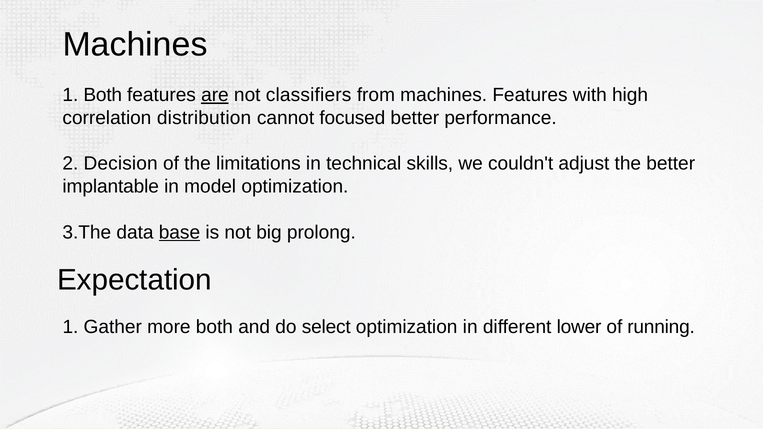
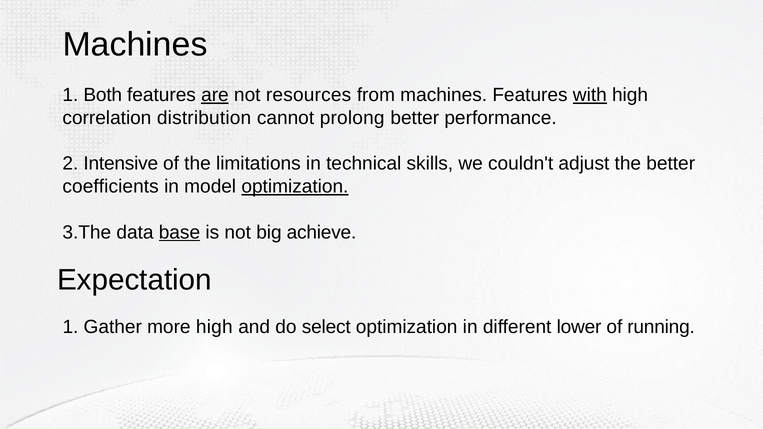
classifiers: classifiers -> resources
with underline: none -> present
focused: focused -> prolong
Decision: Decision -> Intensive
implantable: implantable -> coefficients
optimization at (295, 187) underline: none -> present
prolong: prolong -> achieve
more both: both -> high
